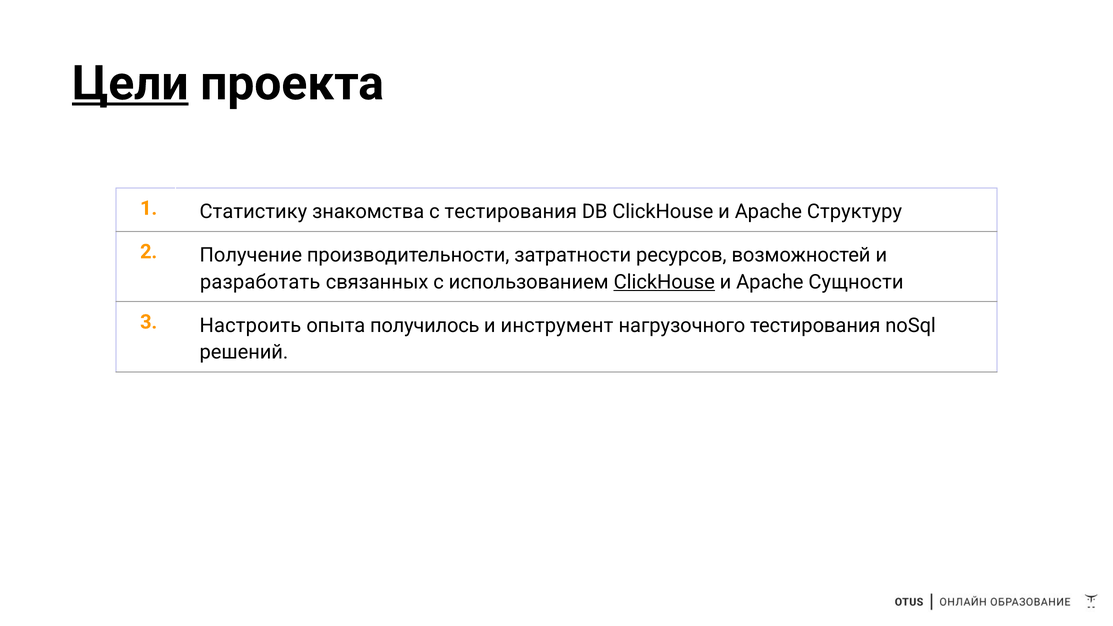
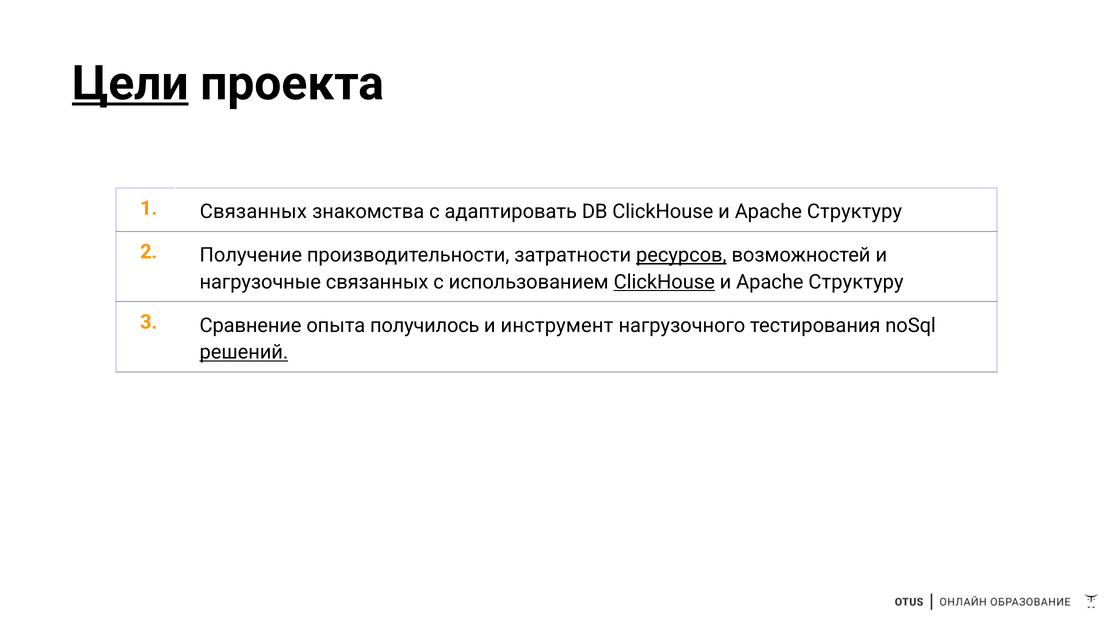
1 Статистику: Статистику -> Связанных
с тестирования: тестирования -> адаптировать
ресурсов underline: none -> present
разработать: разработать -> нагрузочные
Сущности at (856, 282): Сущности -> Структуру
Настроить: Настроить -> Сравнение
решений underline: none -> present
